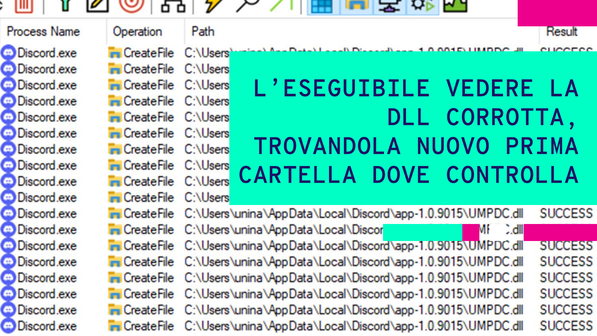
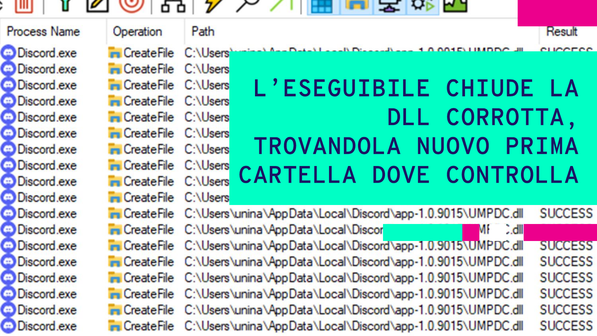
VEDERE: VEDERE -> CHIUDE
